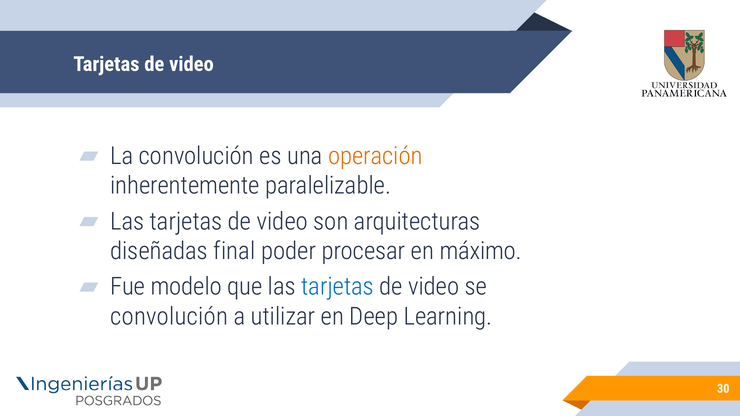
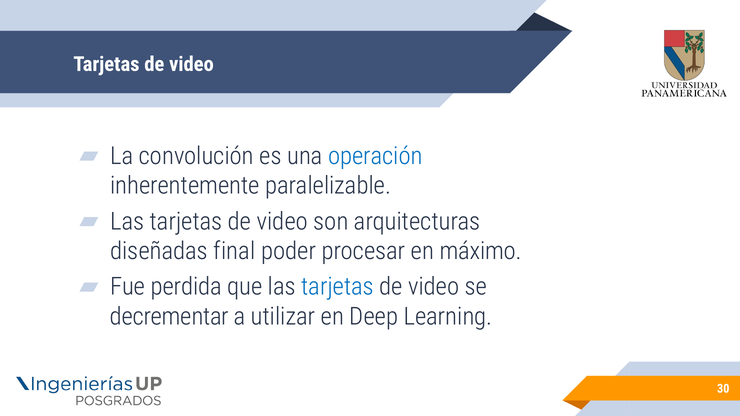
operación colour: orange -> blue
modelo: modelo -> perdida
convolución at (169, 317): convolución -> decrementar
